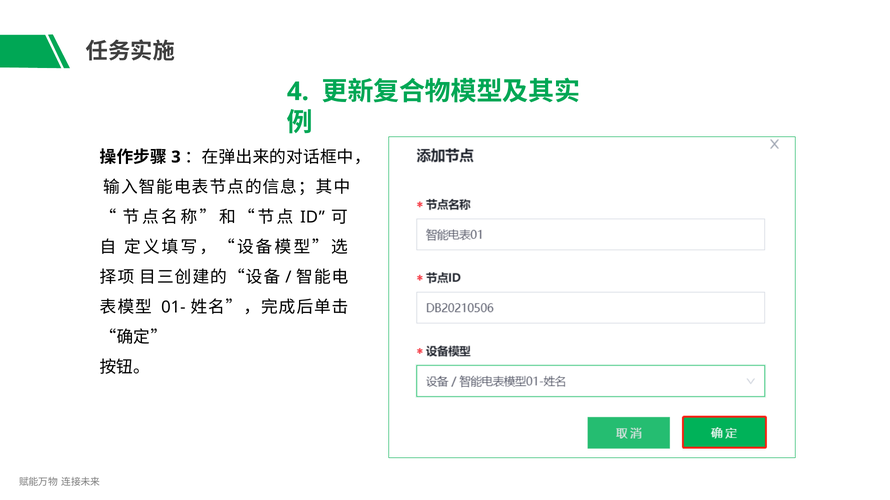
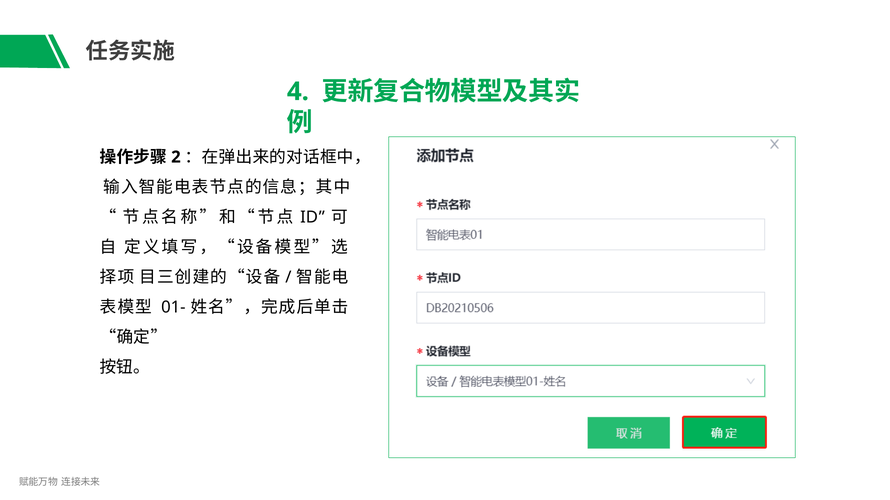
3: 3 -> 2
